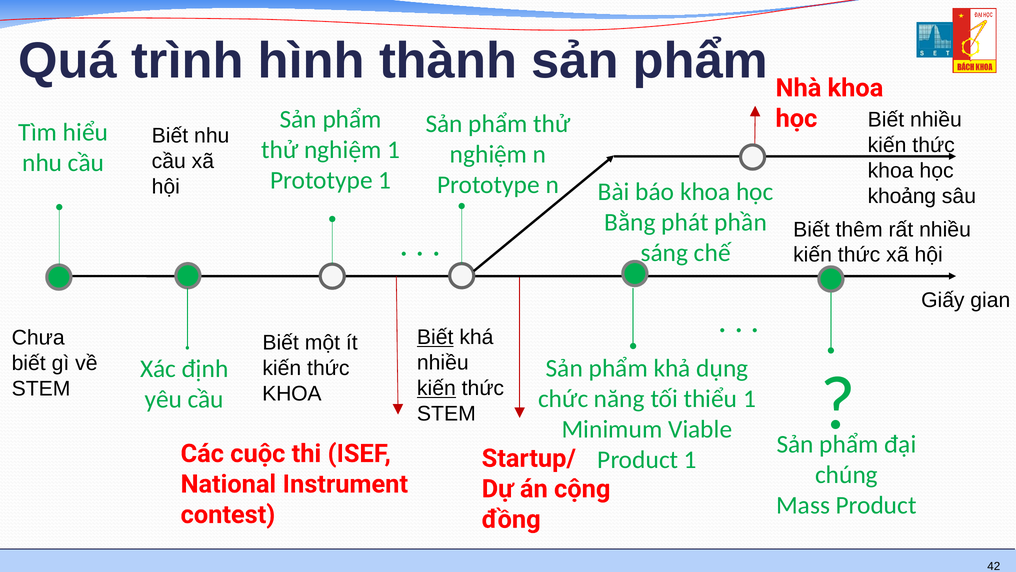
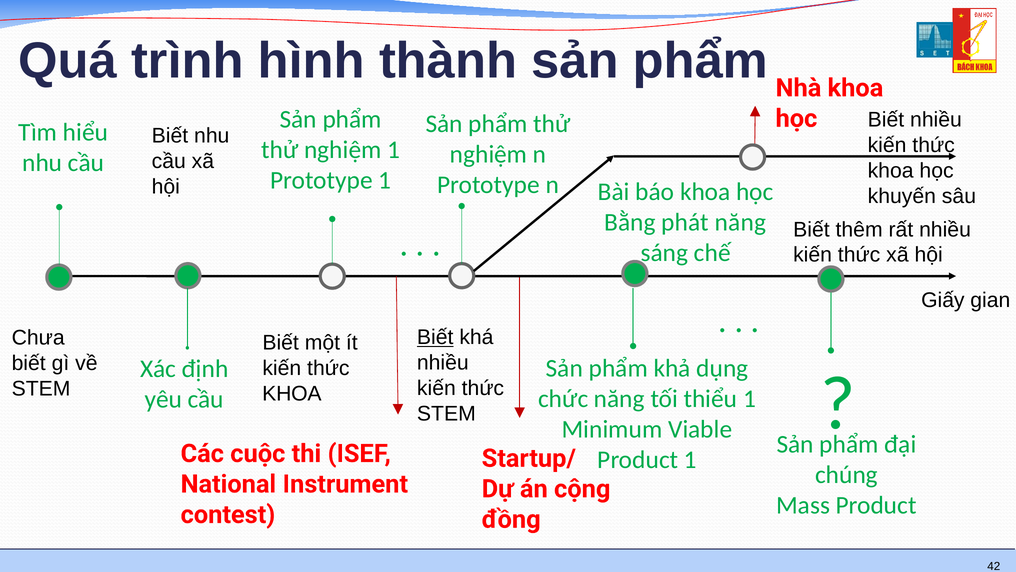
khoảng: khoảng -> khuyến
phát phần: phần -> năng
kiến at (436, 388) underline: present -> none
